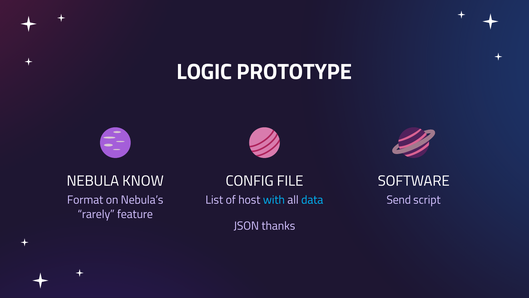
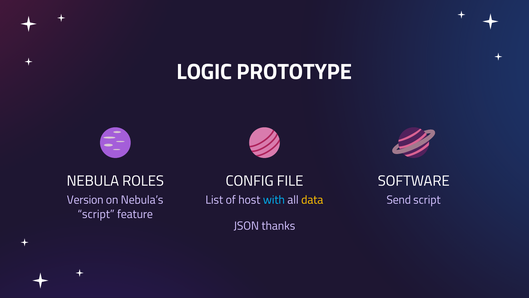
KNOW: KNOW -> ROLES
Format: Format -> Version
data colour: light blue -> yellow
rarely at (96, 214): rarely -> script
